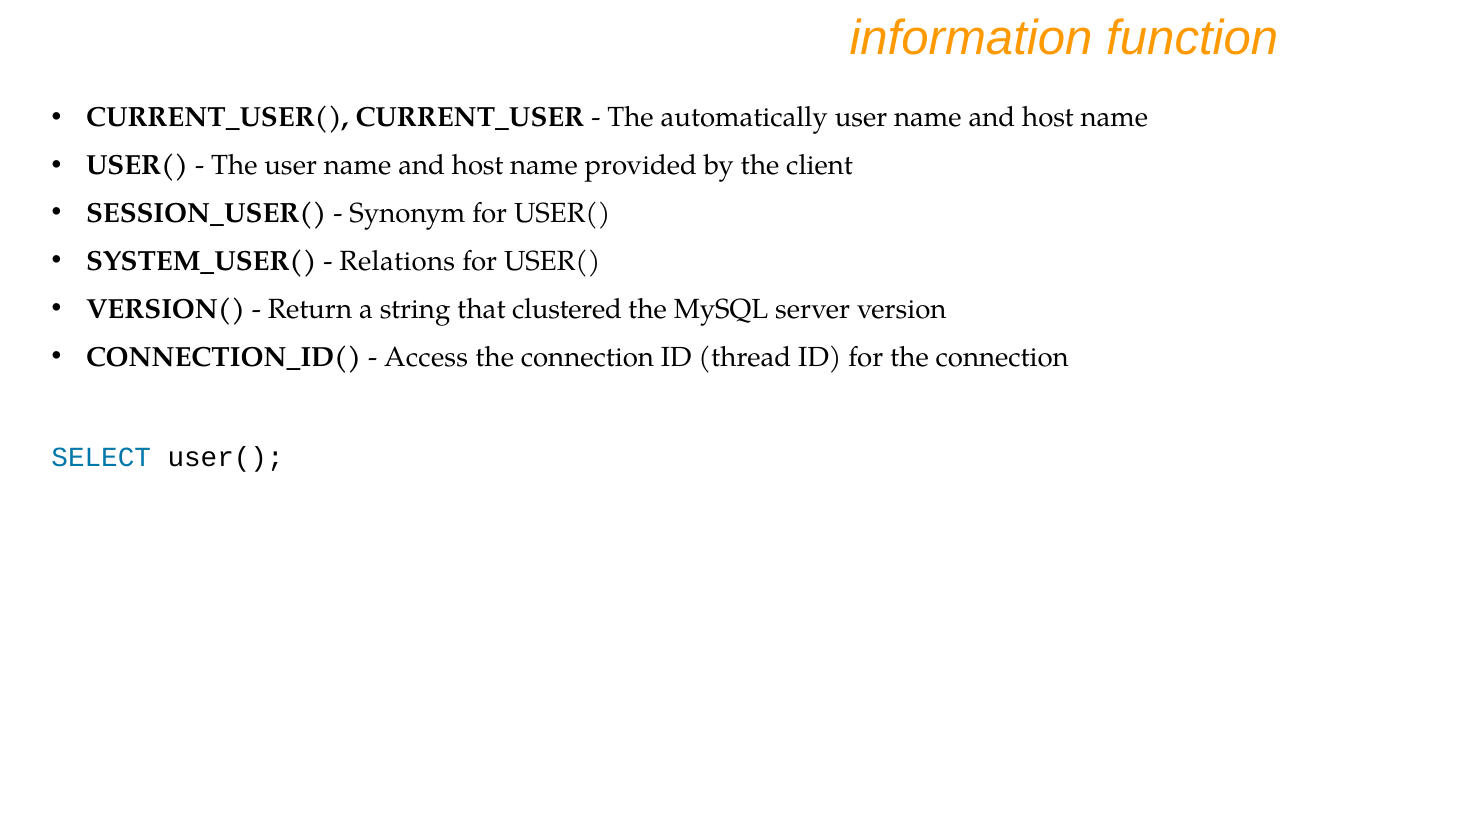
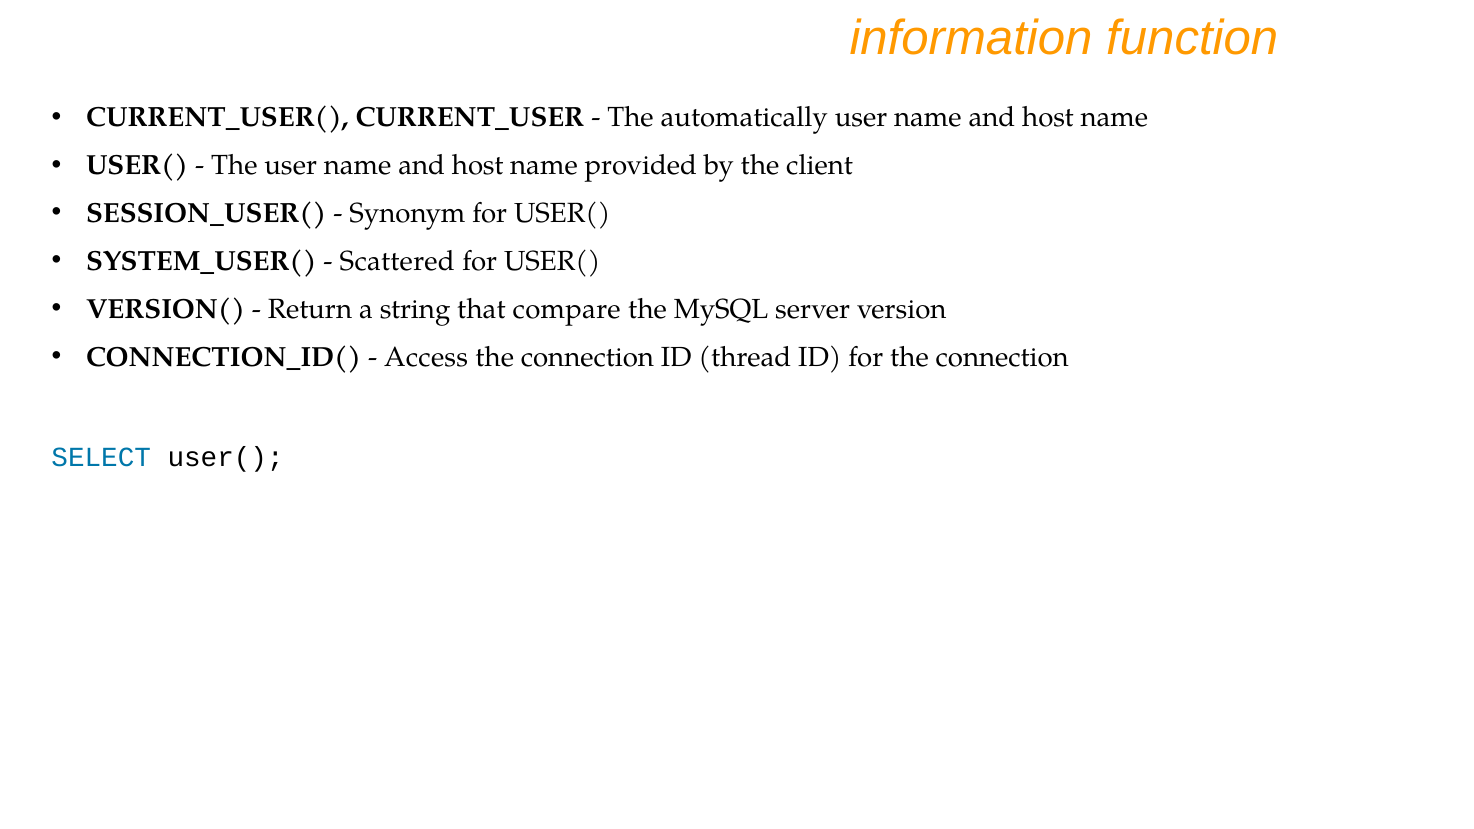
Relations: Relations -> Scattered
clustered: clustered -> compare
